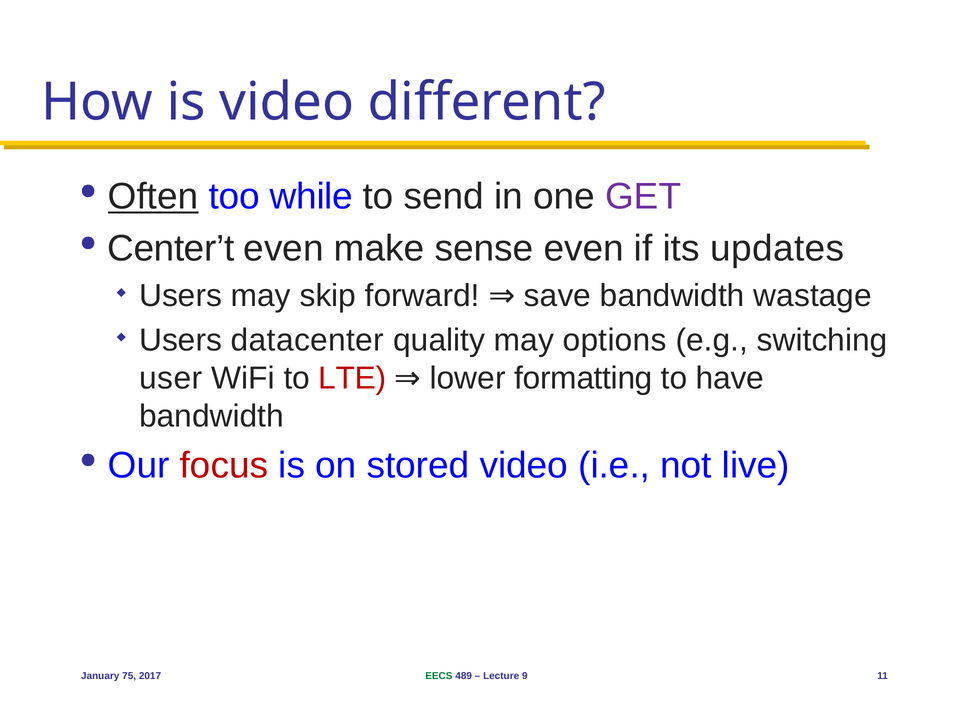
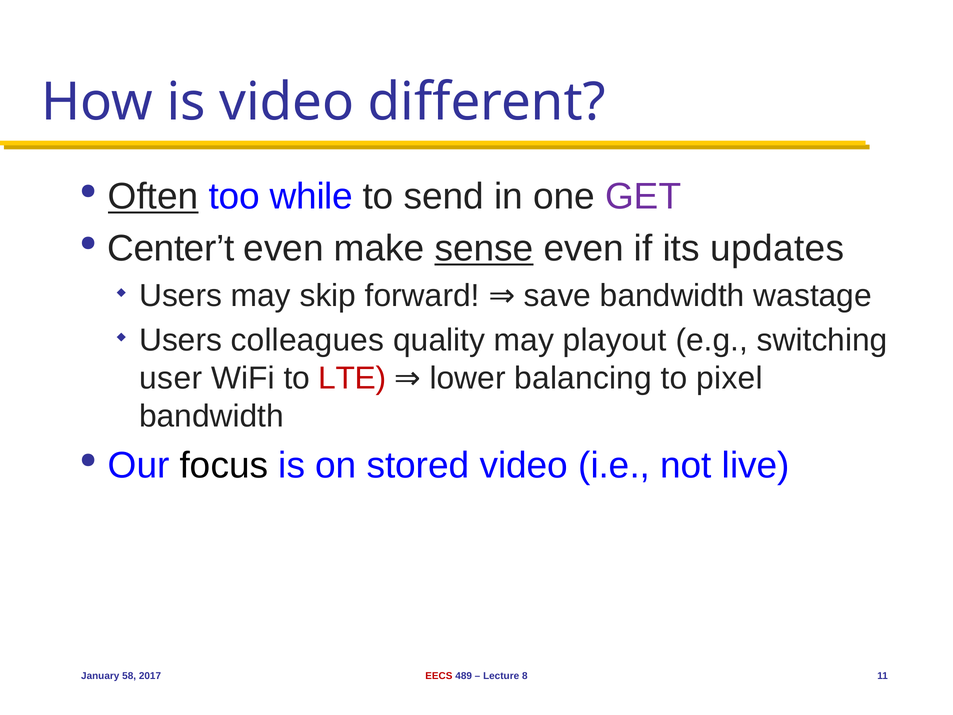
sense underline: none -> present
datacenter: datacenter -> colleagues
options: options -> playout
formatting: formatting -> balancing
have: have -> pixel
focus colour: red -> black
75: 75 -> 58
EECS colour: green -> red
9: 9 -> 8
